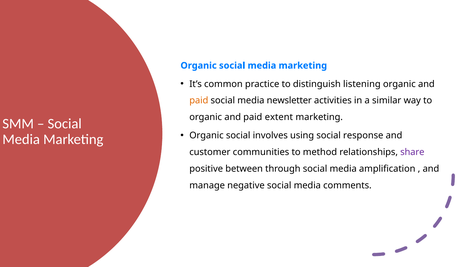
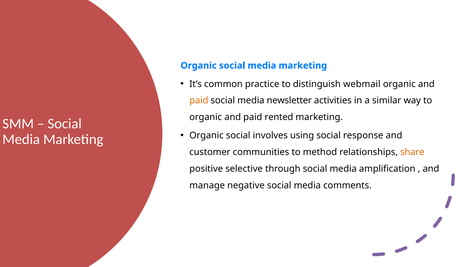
listening: listening -> webmail
extent: extent -> rented
share colour: purple -> orange
between: between -> selective
